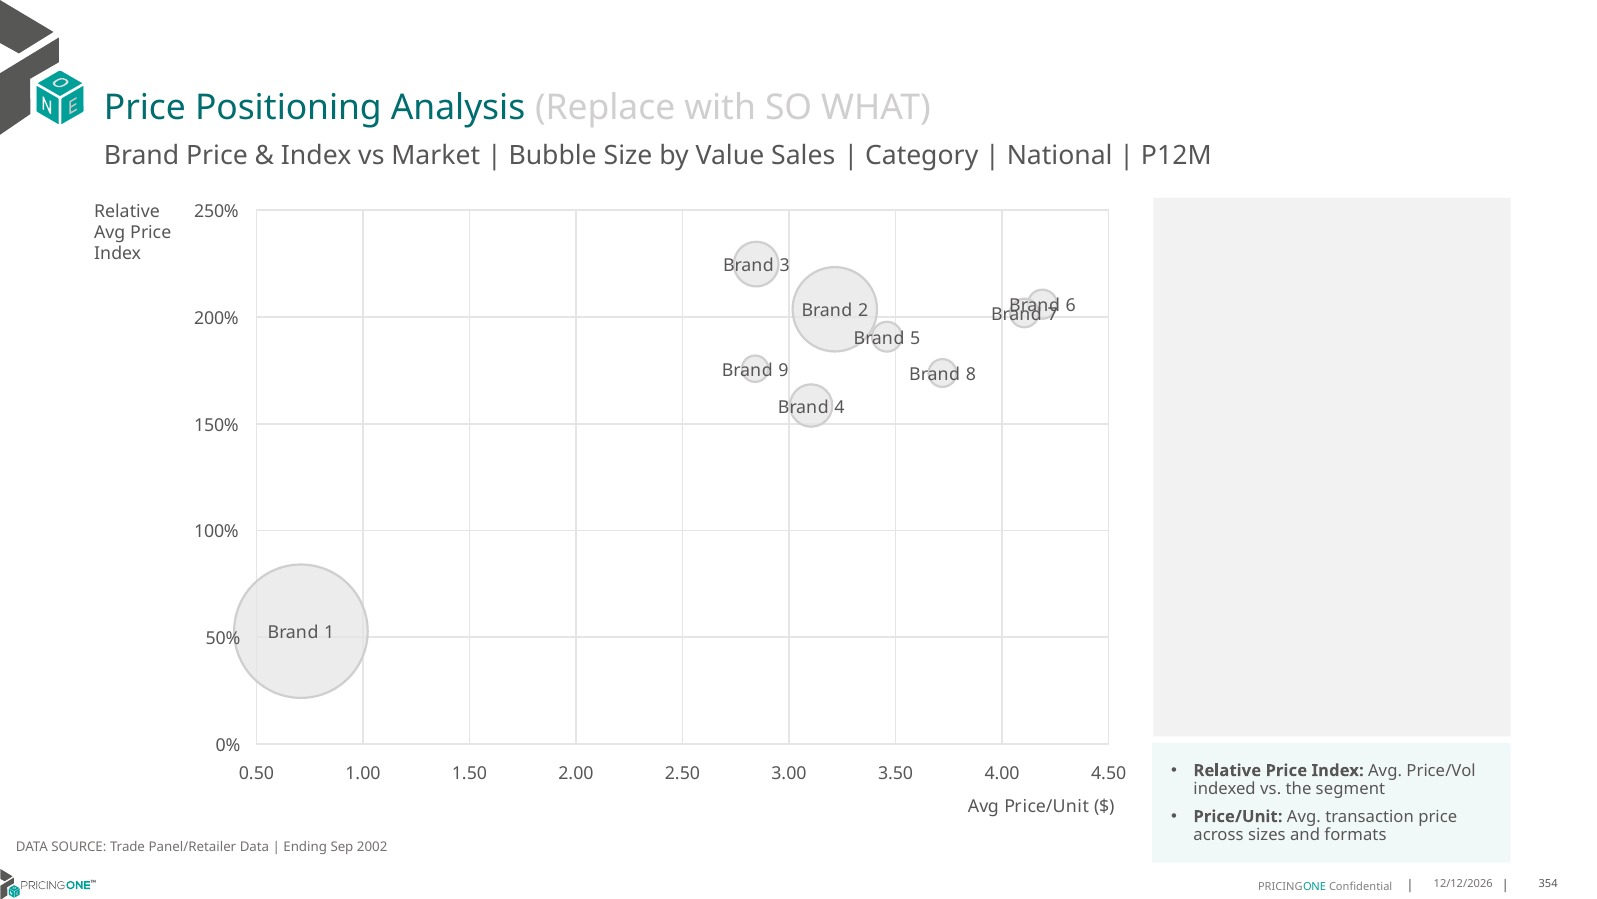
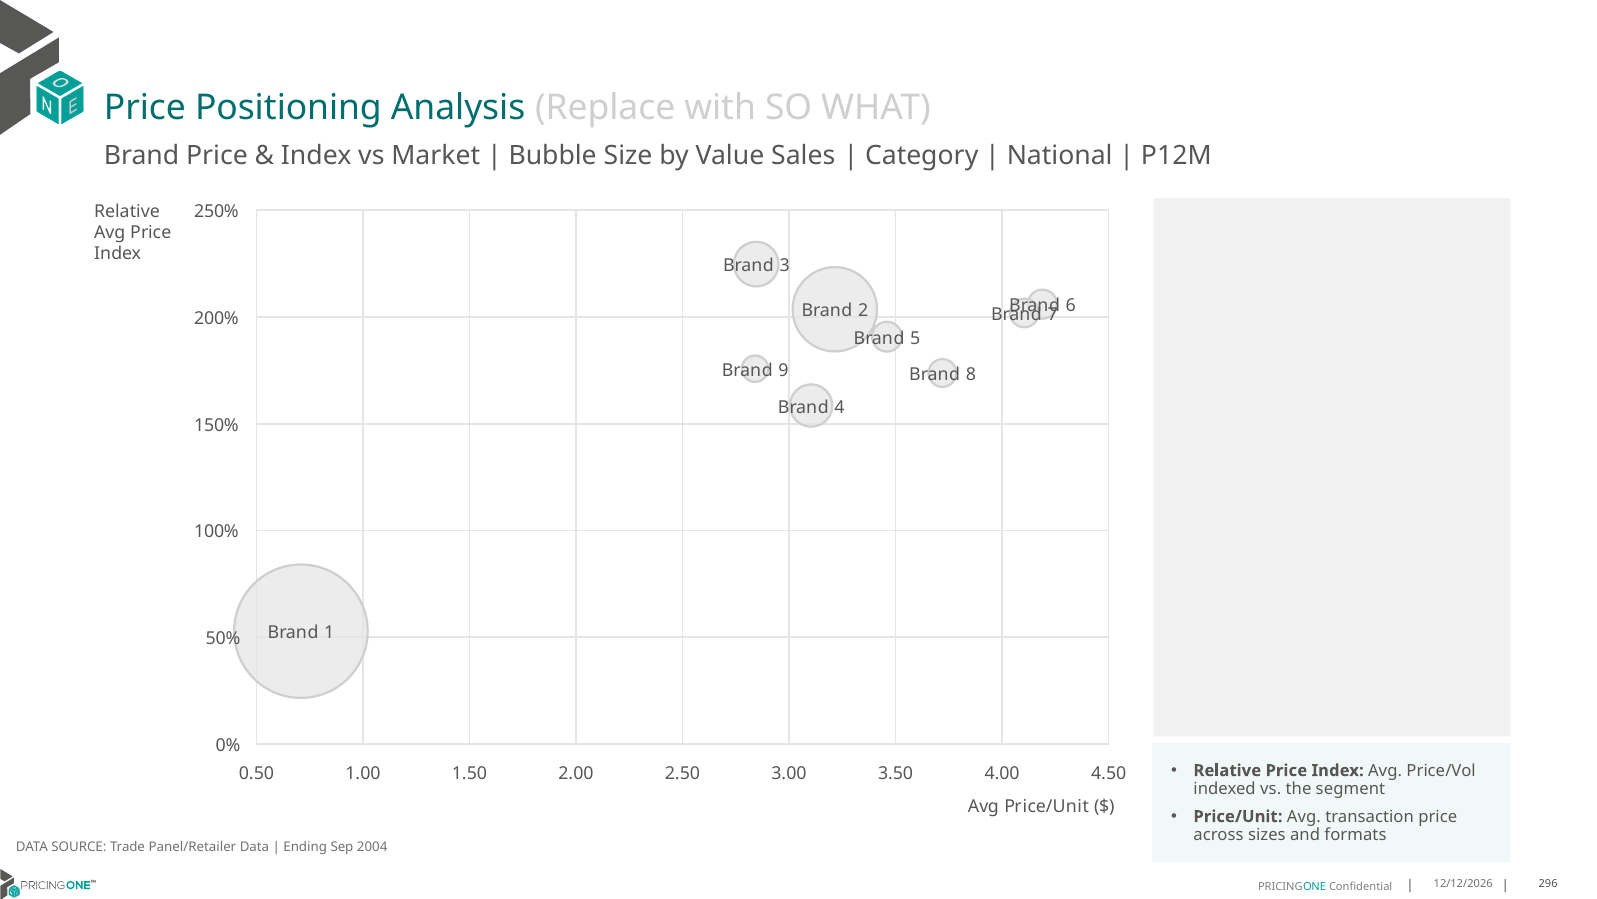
2002: 2002 -> 2004
354: 354 -> 296
